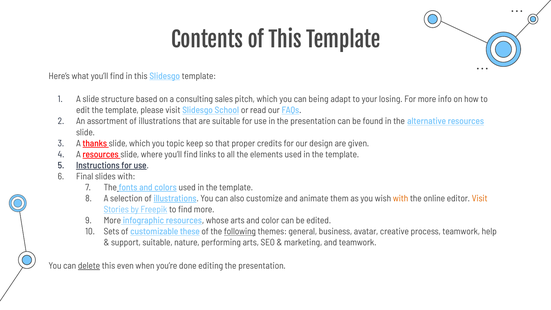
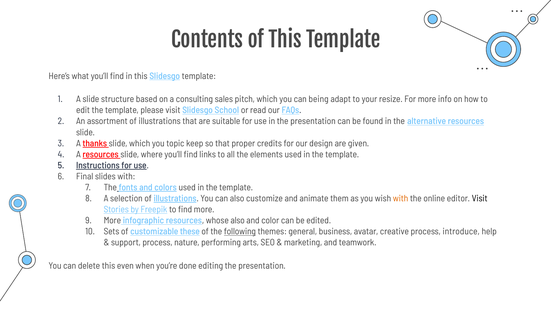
losing: losing -> resize
Visit at (480, 198) colour: orange -> black
whose arts: arts -> also
process teamwork: teamwork -> introduce
support suitable: suitable -> process
delete underline: present -> none
